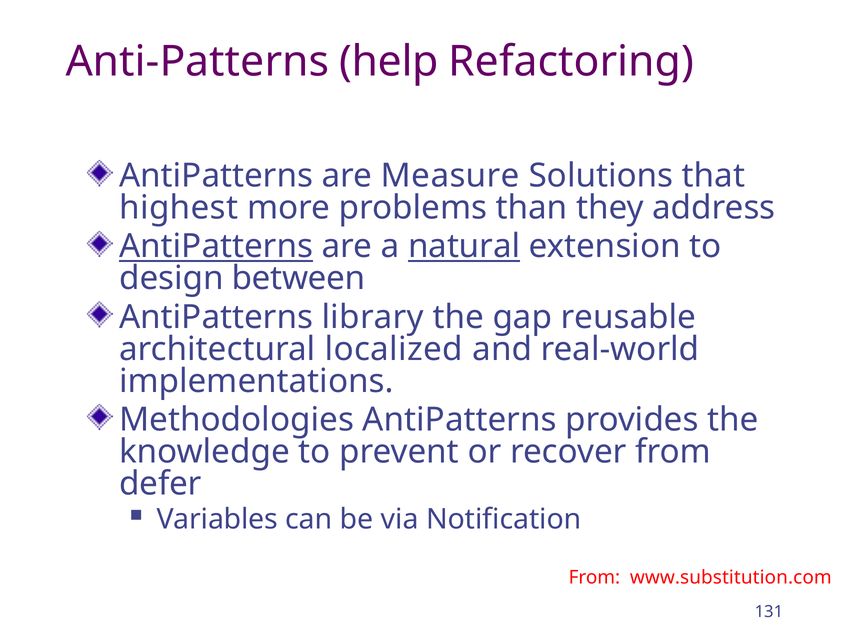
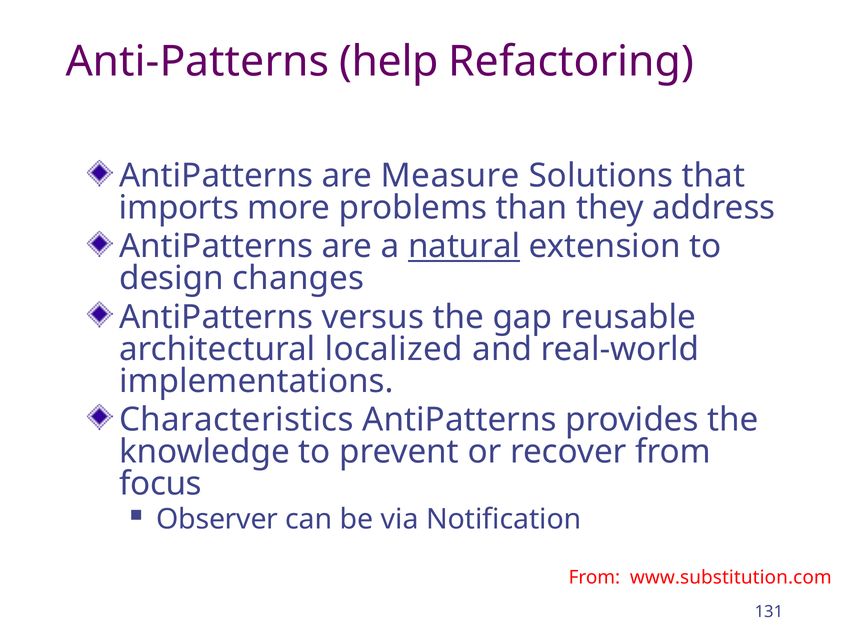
highest: highest -> imports
AntiPatterns at (216, 246) underline: present -> none
between: between -> changes
library: library -> versus
Methodologies: Methodologies -> Characteristics
defer: defer -> focus
Variables: Variables -> Observer
